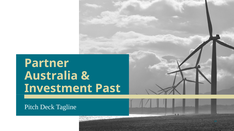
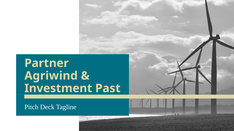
Australia: Australia -> Agriwind
